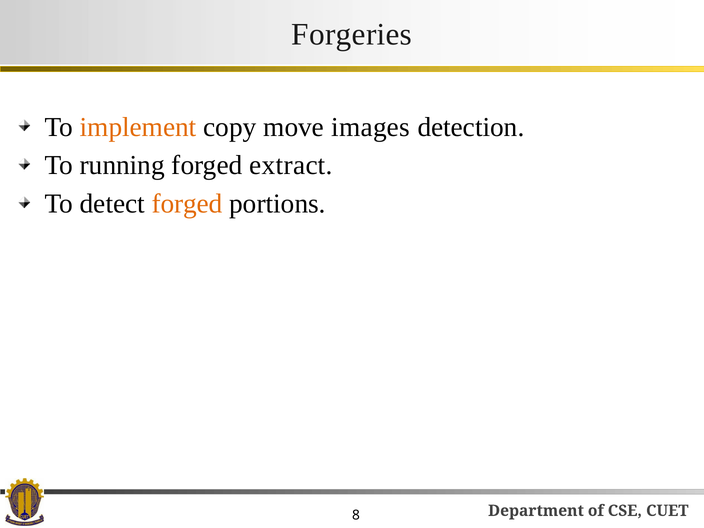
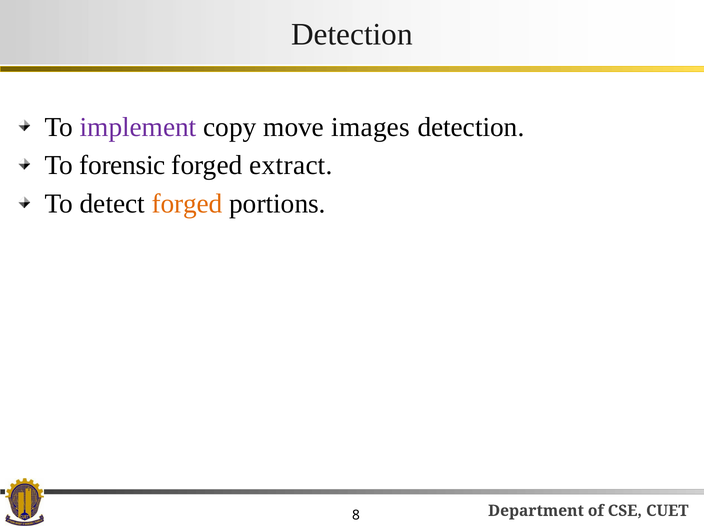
Forgeries at (352, 34): Forgeries -> Detection
implement colour: orange -> purple
running: running -> forensic
